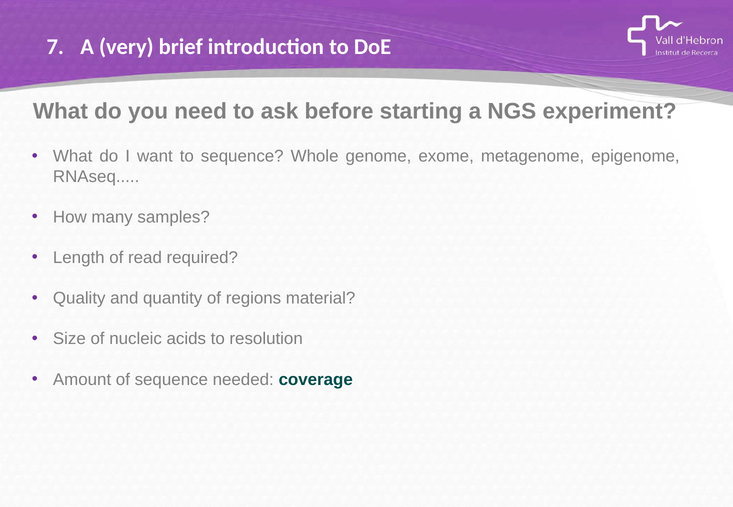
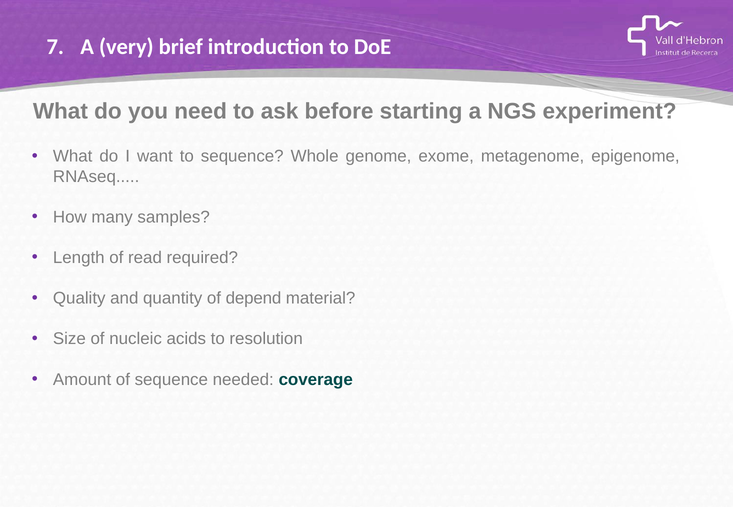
regions: regions -> depend
